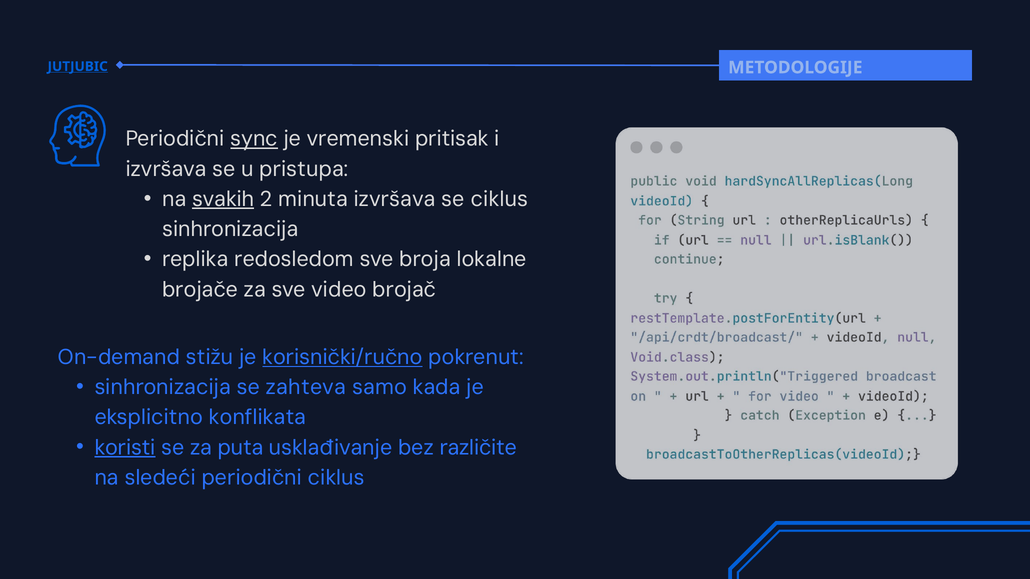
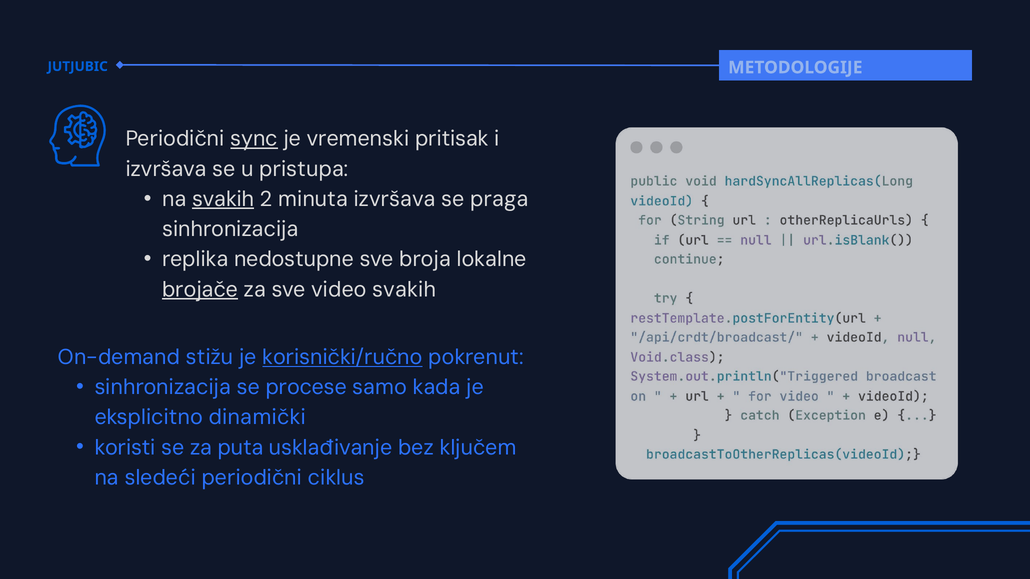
JUTJUBIC underline: present -> none
se ciklus: ciklus -> praga
redosledom: redosledom -> nedostupne
brojače underline: none -> present
video brojač: brojač -> svakih
zahteva: zahteva -> procese
konflikata: konflikata -> dinamički
koristi underline: present -> none
različite: različite -> ključem
